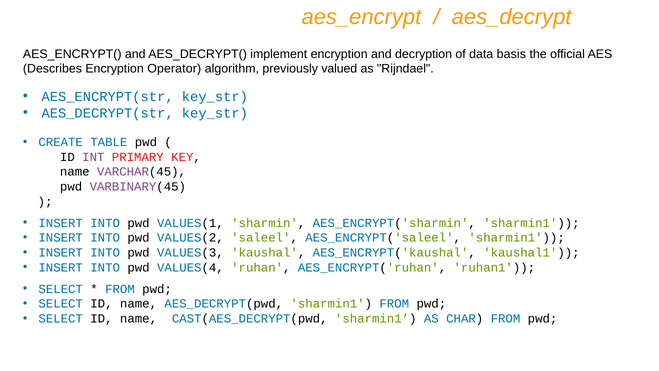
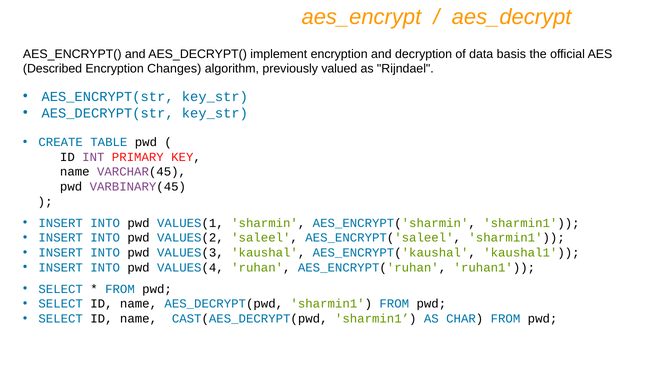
Describes: Describes -> Described
Operator: Operator -> Changes
